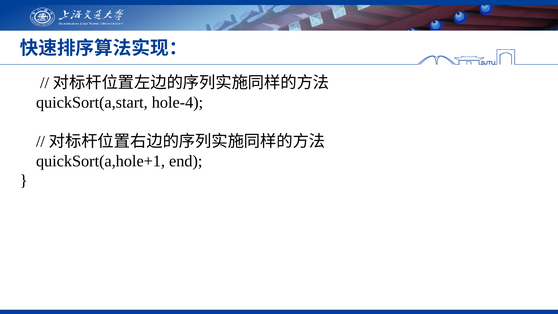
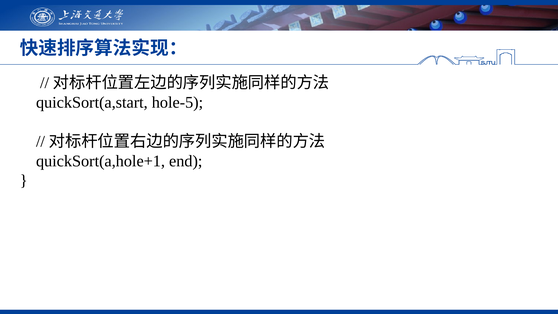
hole-4: hole-4 -> hole-5
